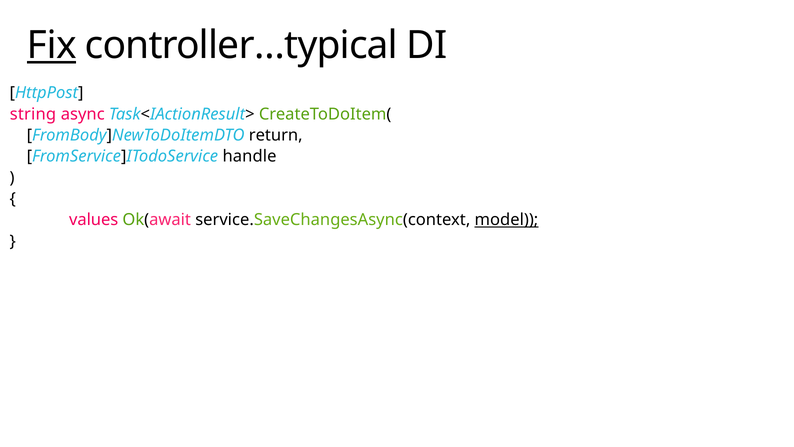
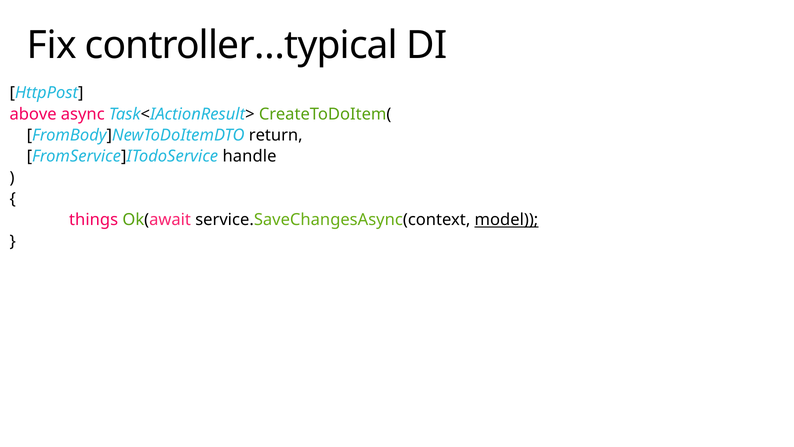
Fix underline: present -> none
string: string -> above
values: values -> things
